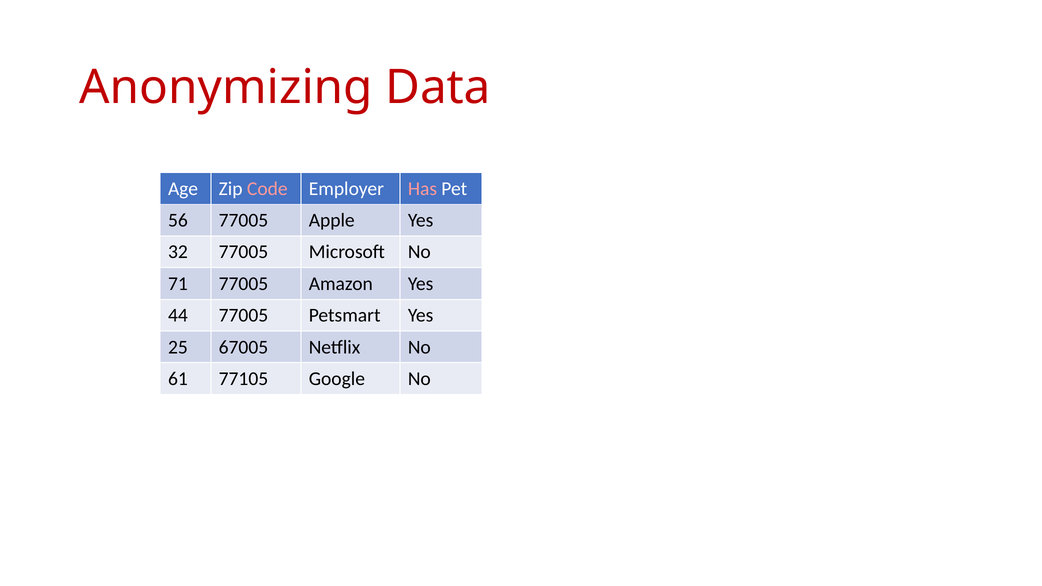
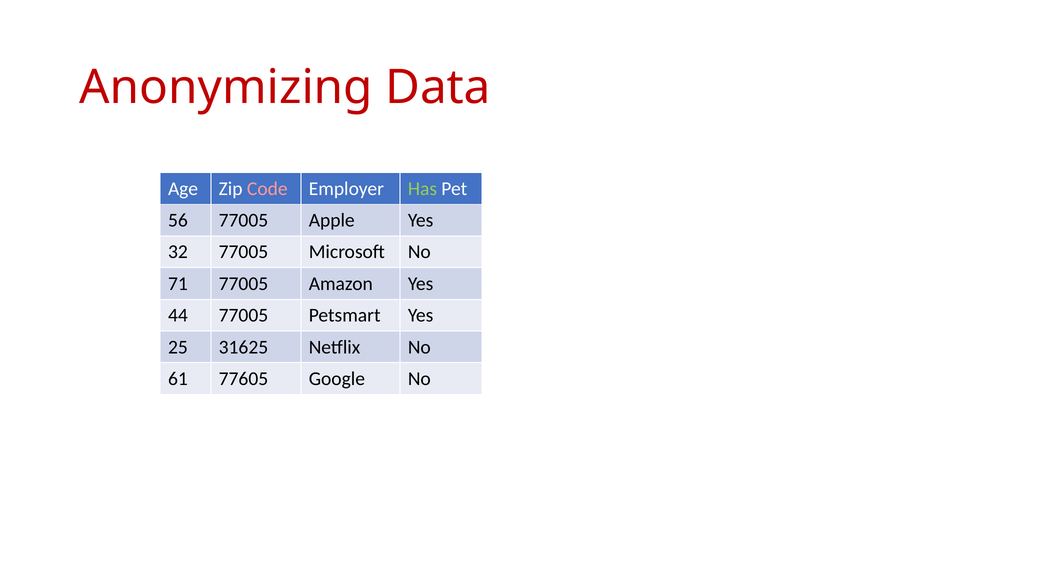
Has colour: pink -> light green
67005: 67005 -> 31625
77105: 77105 -> 77605
